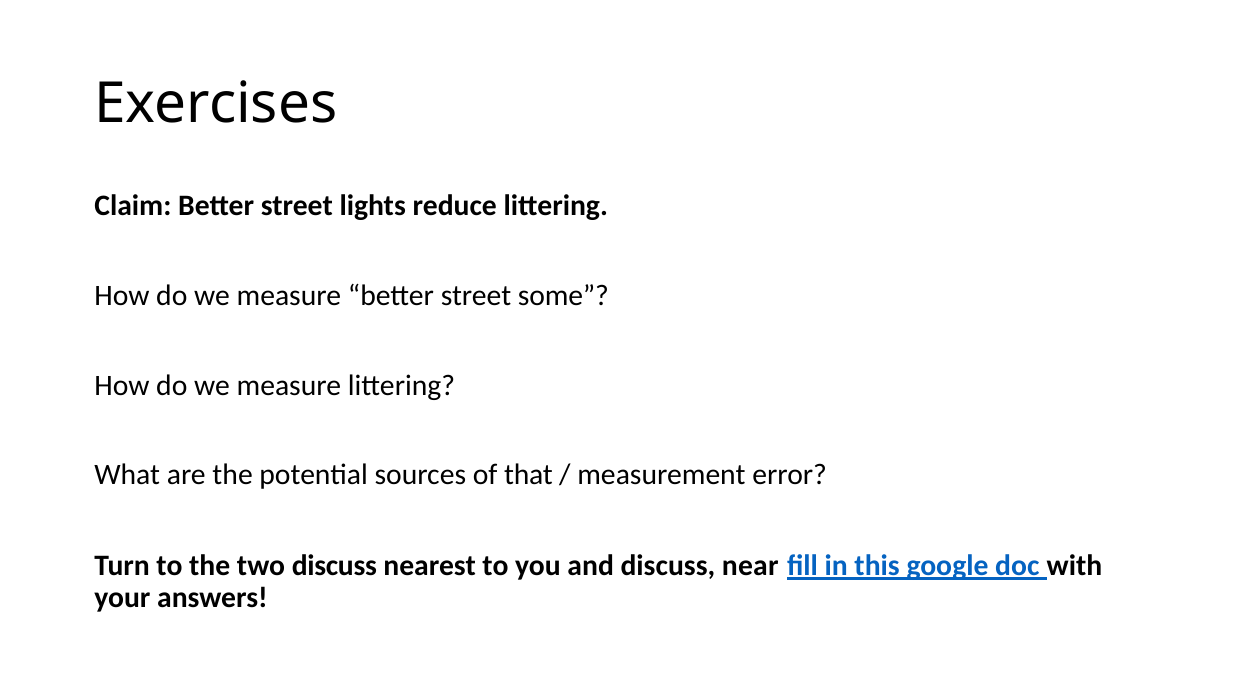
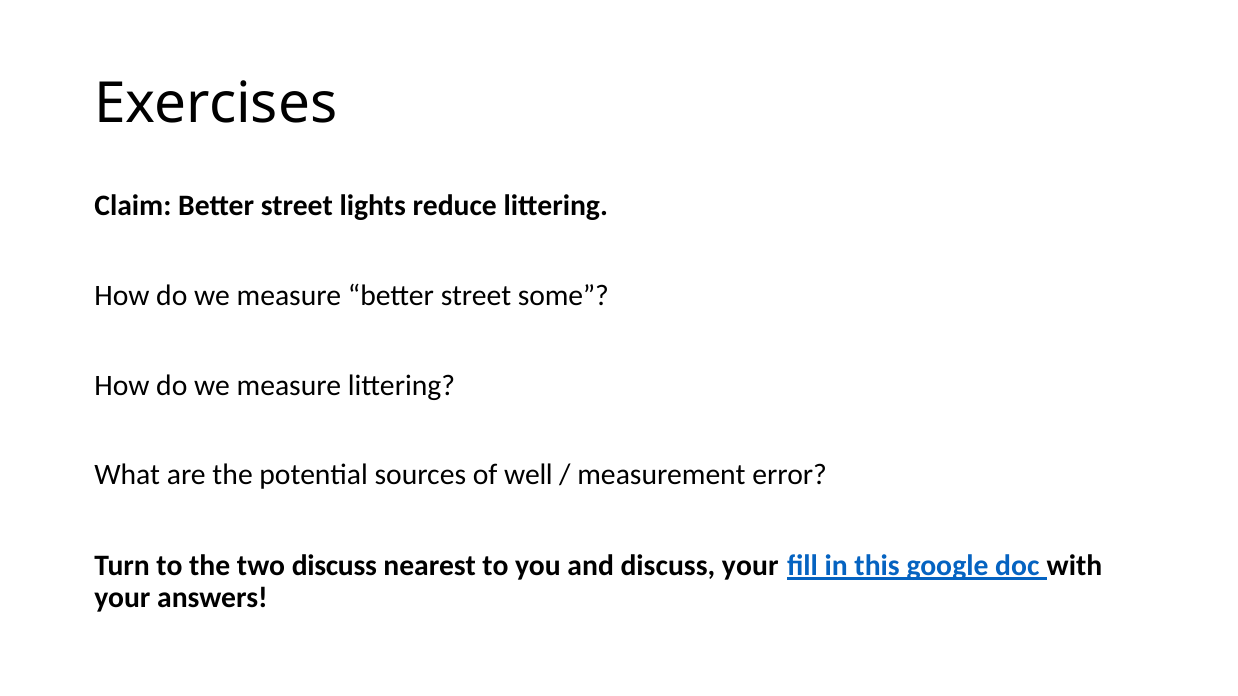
that: that -> well
discuss near: near -> your
